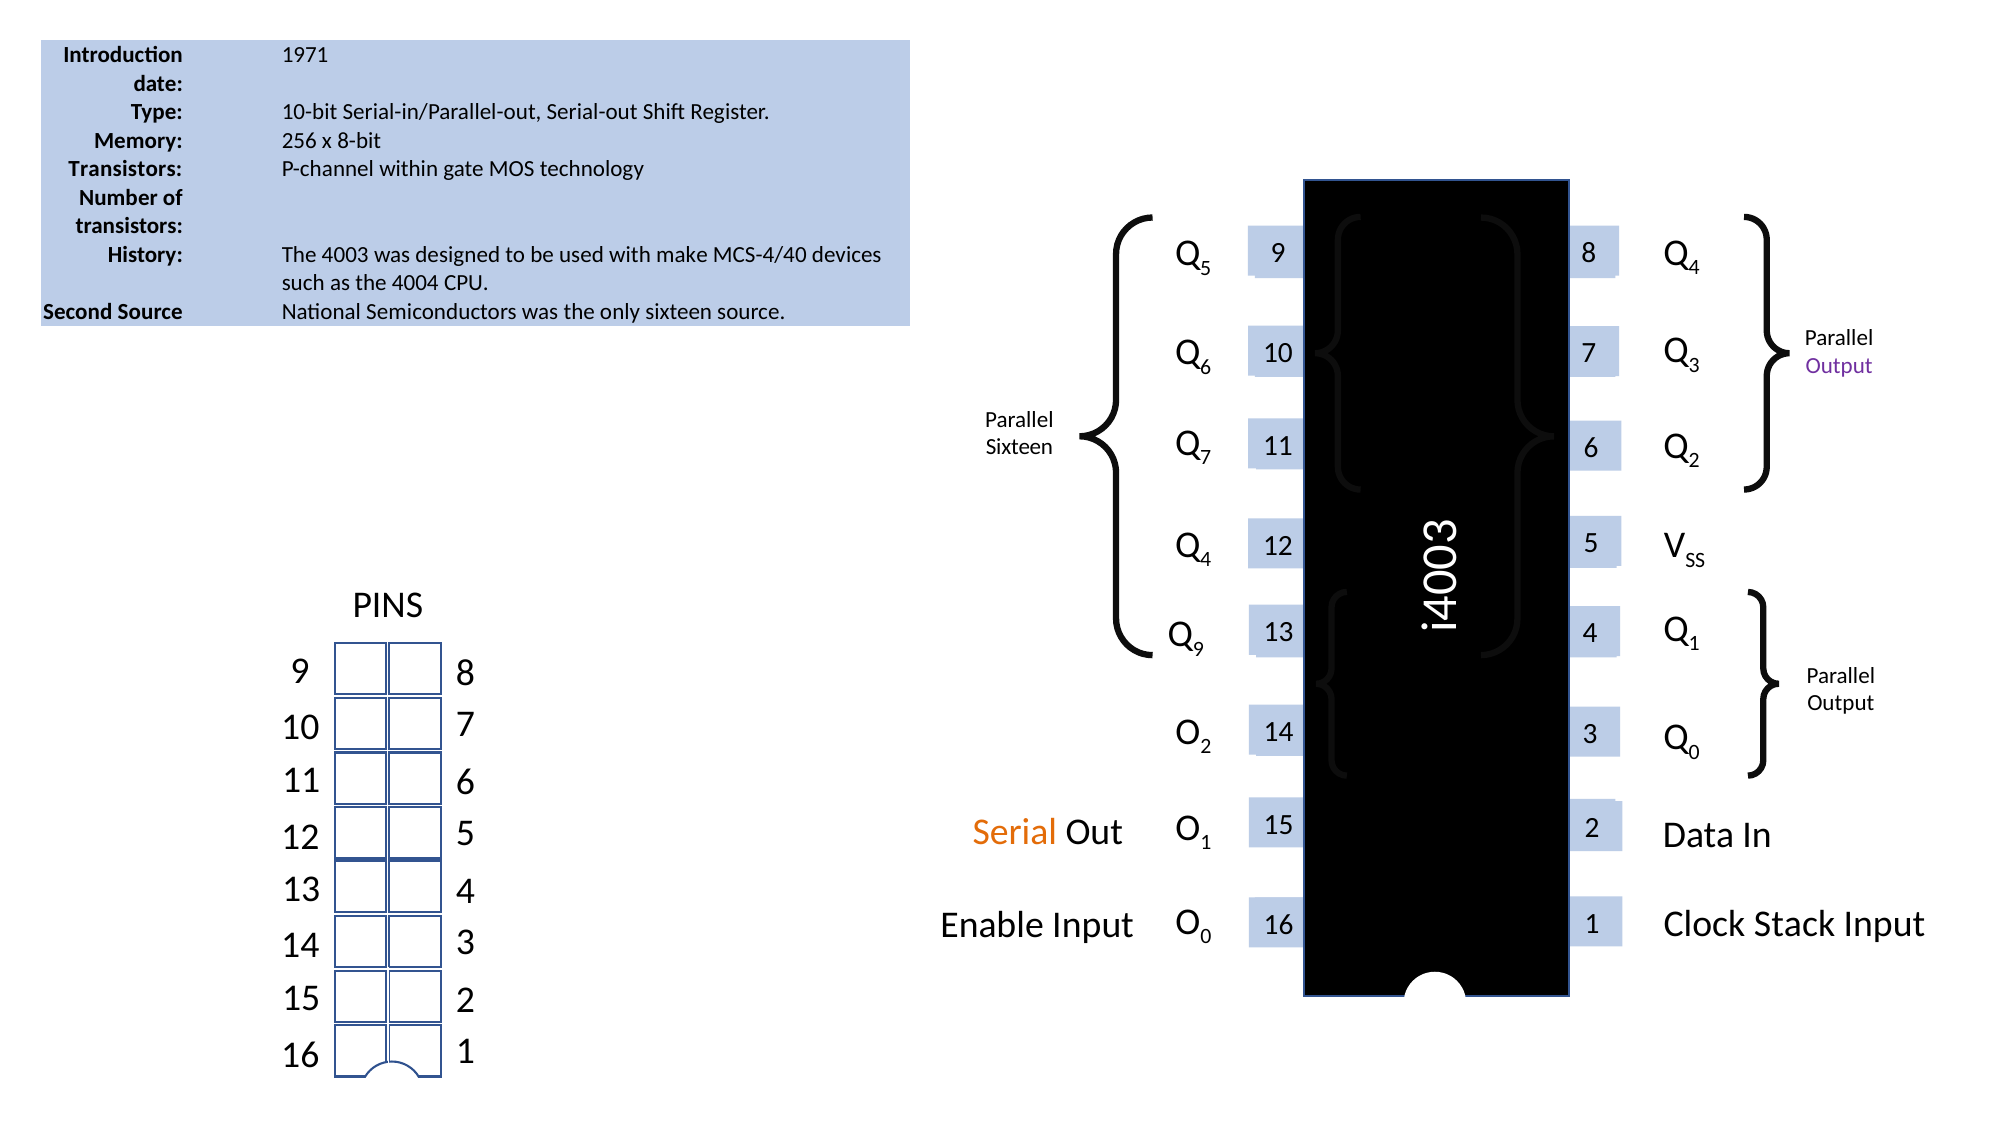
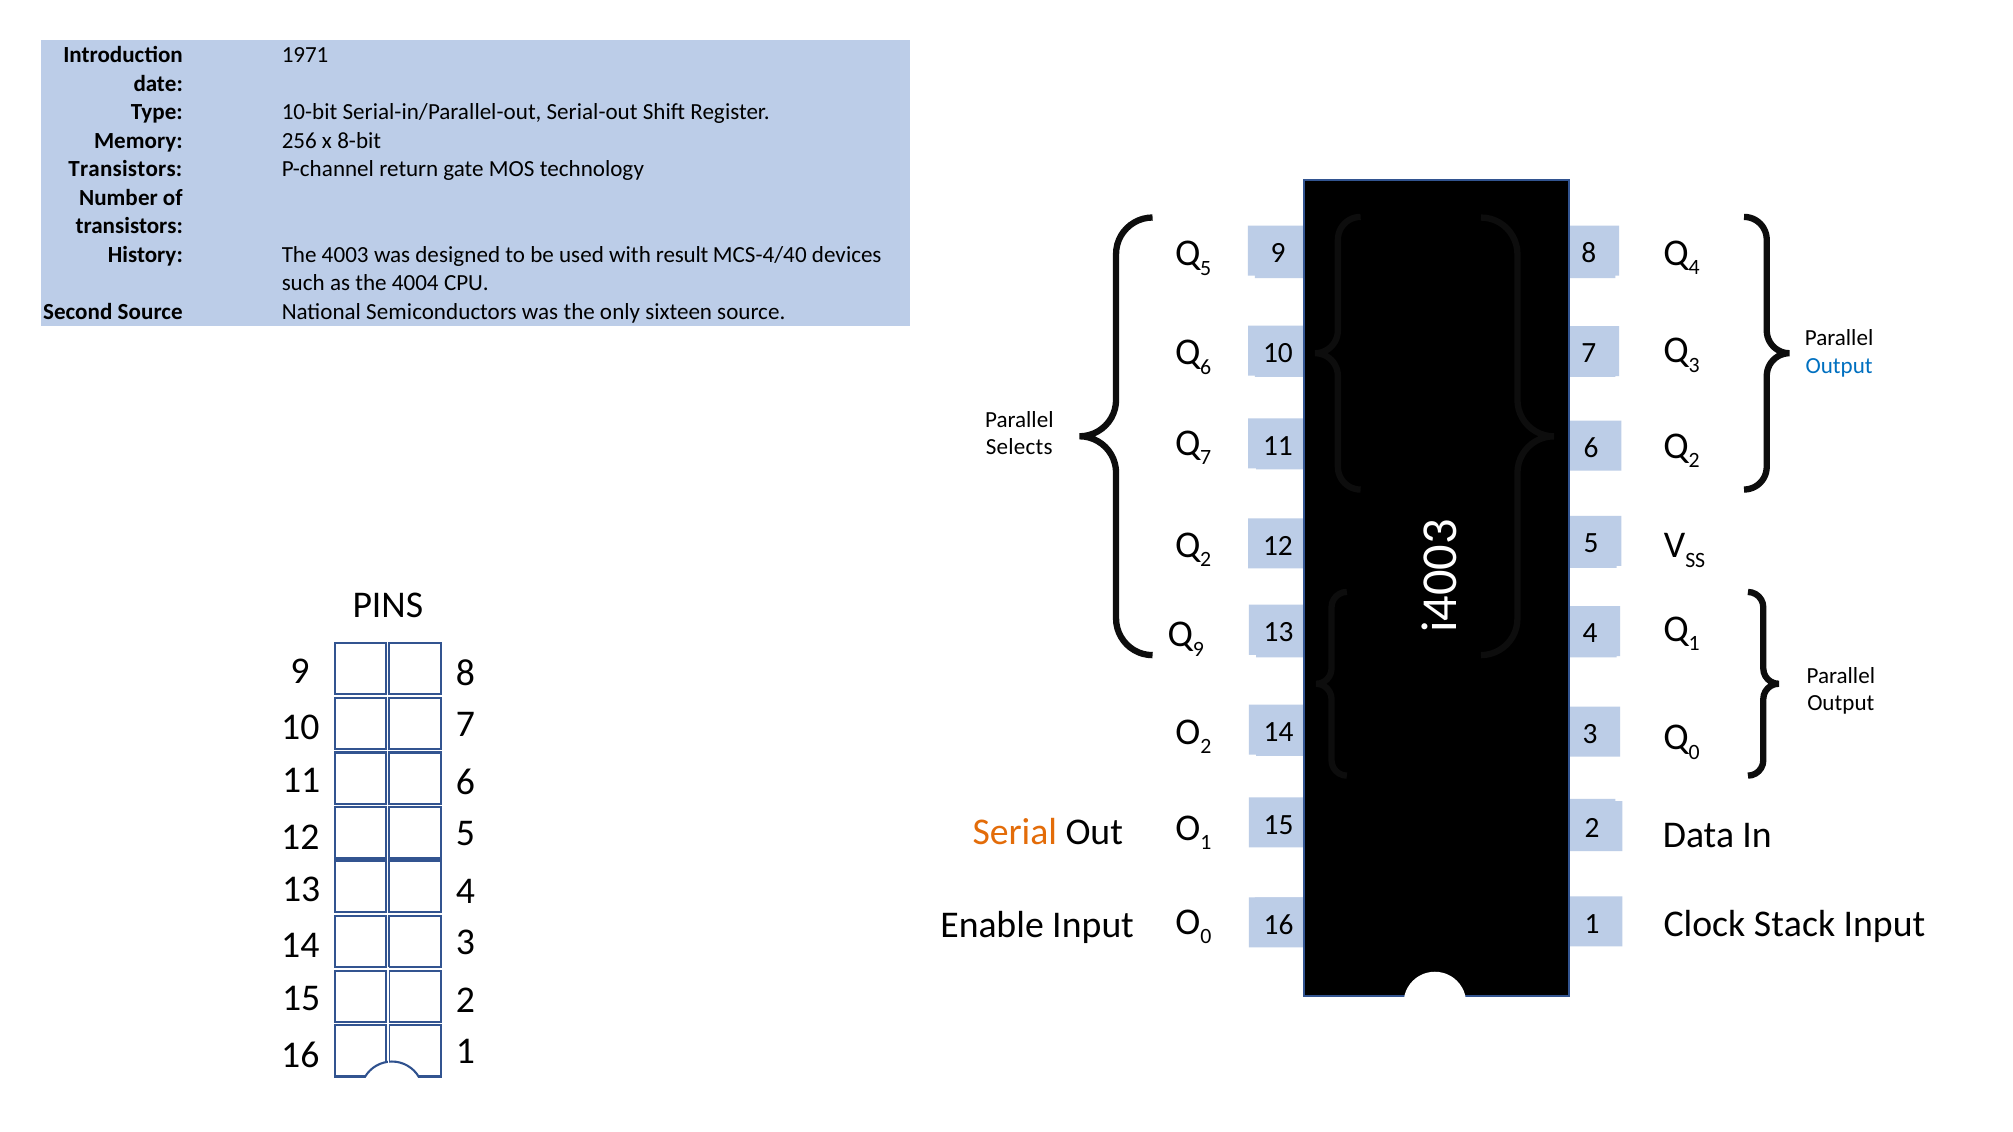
within: within -> return
make: make -> result
Output at (1839, 366) colour: purple -> blue
Sixteen at (1019, 448): Sixteen -> Selects
4 at (1206, 559): 4 -> 2
